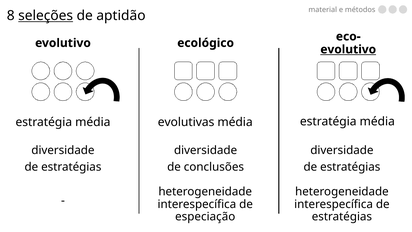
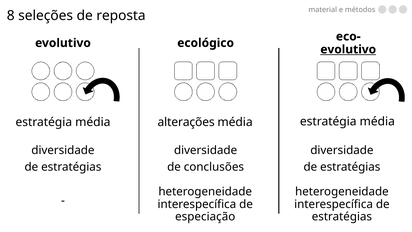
seleções underline: present -> none
aptidão: aptidão -> reposta
evolutivas: evolutivas -> alterações
